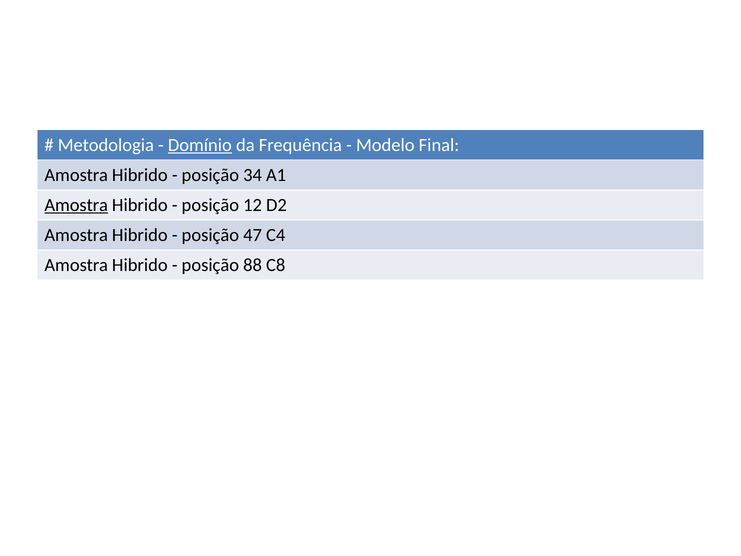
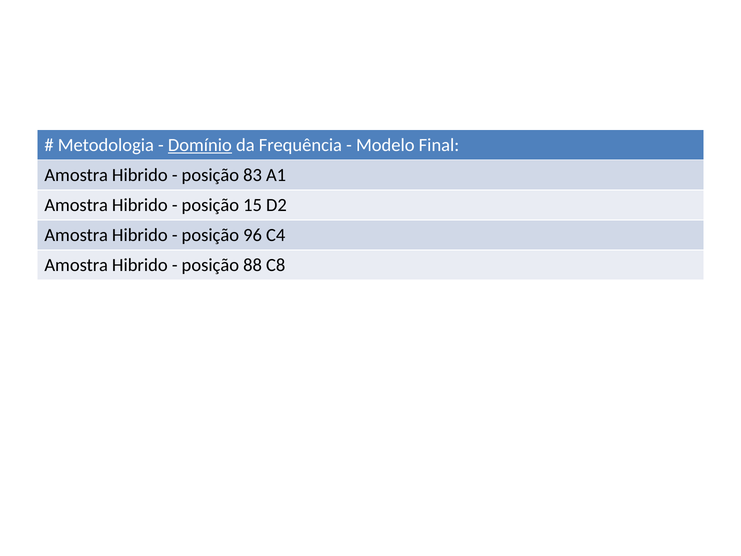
34: 34 -> 83
Amostra at (76, 205) underline: present -> none
12: 12 -> 15
47: 47 -> 96
